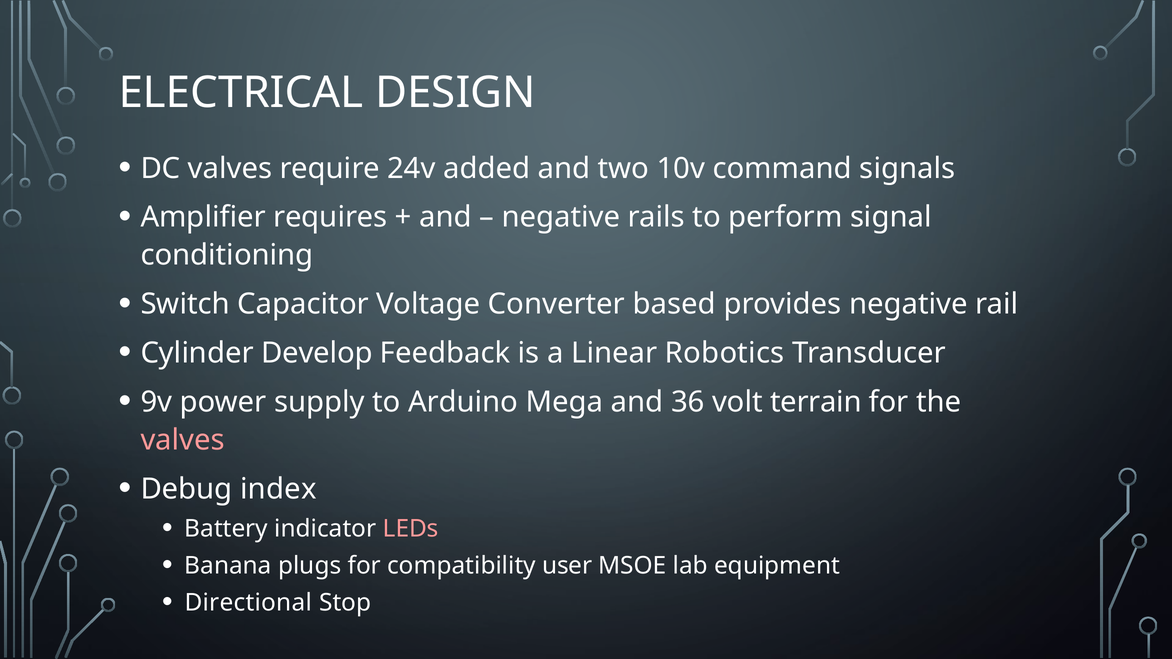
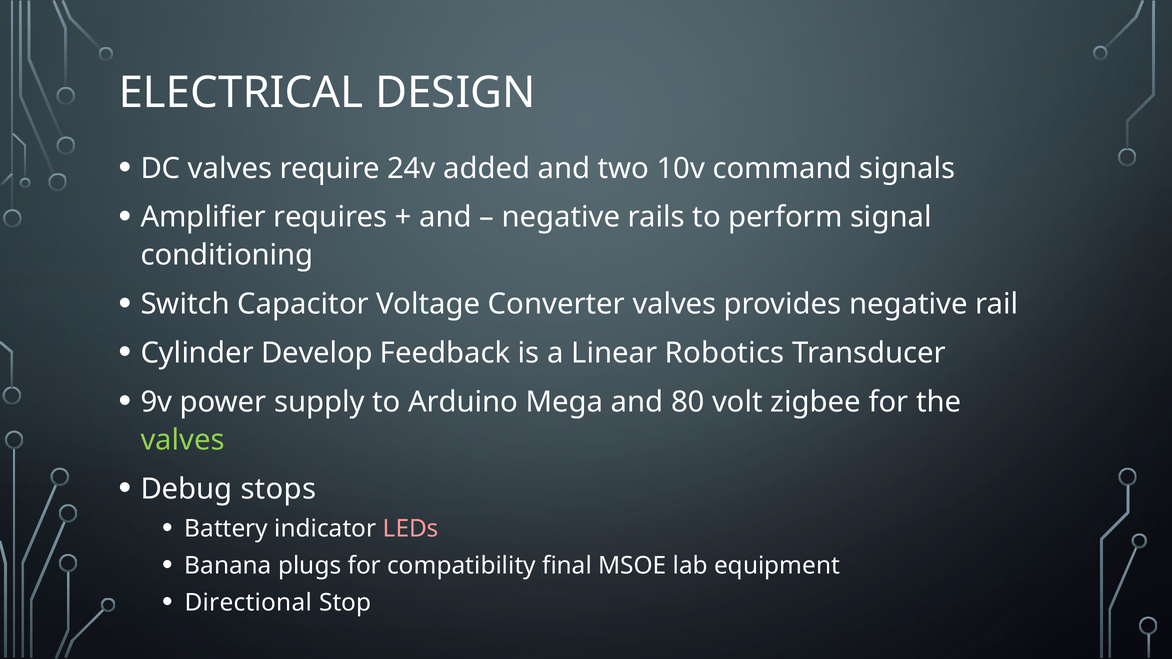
Converter based: based -> valves
36: 36 -> 80
terrain: terrain -> zigbee
valves at (183, 440) colour: pink -> light green
index: index -> stops
user: user -> final
